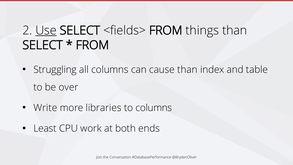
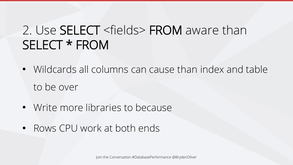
Use underline: present -> none
things: things -> aware
Struggling: Struggling -> Wildcards
to columns: columns -> because
Least: Least -> Rows
